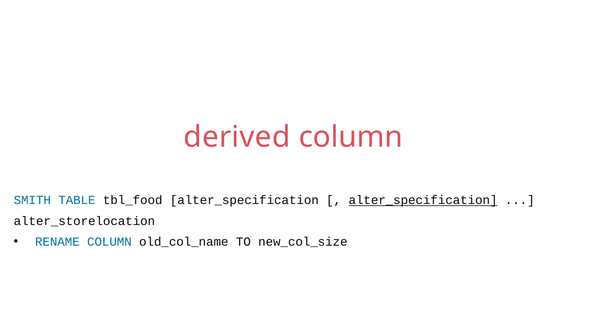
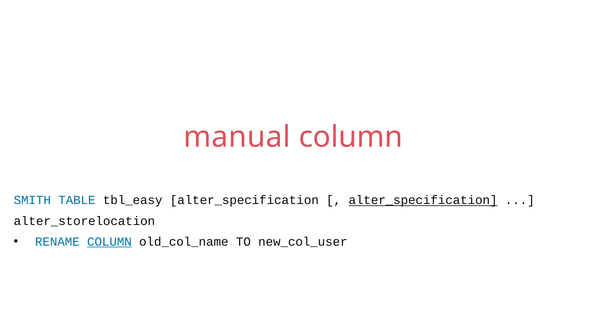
derived: derived -> manual
tbl_food: tbl_food -> tbl_easy
COLUMN at (109, 242) underline: none -> present
new_col_size: new_col_size -> new_col_user
